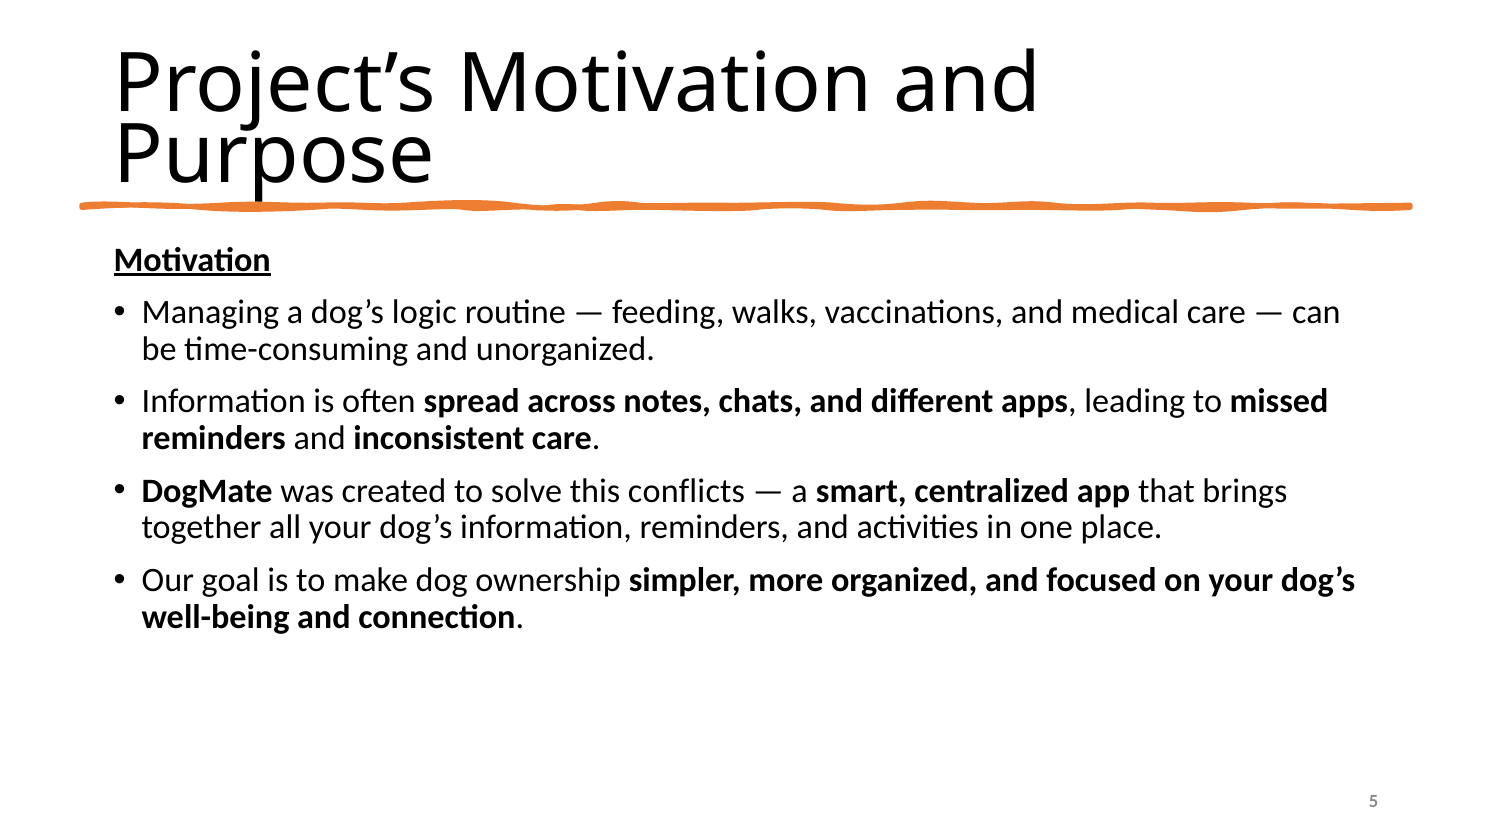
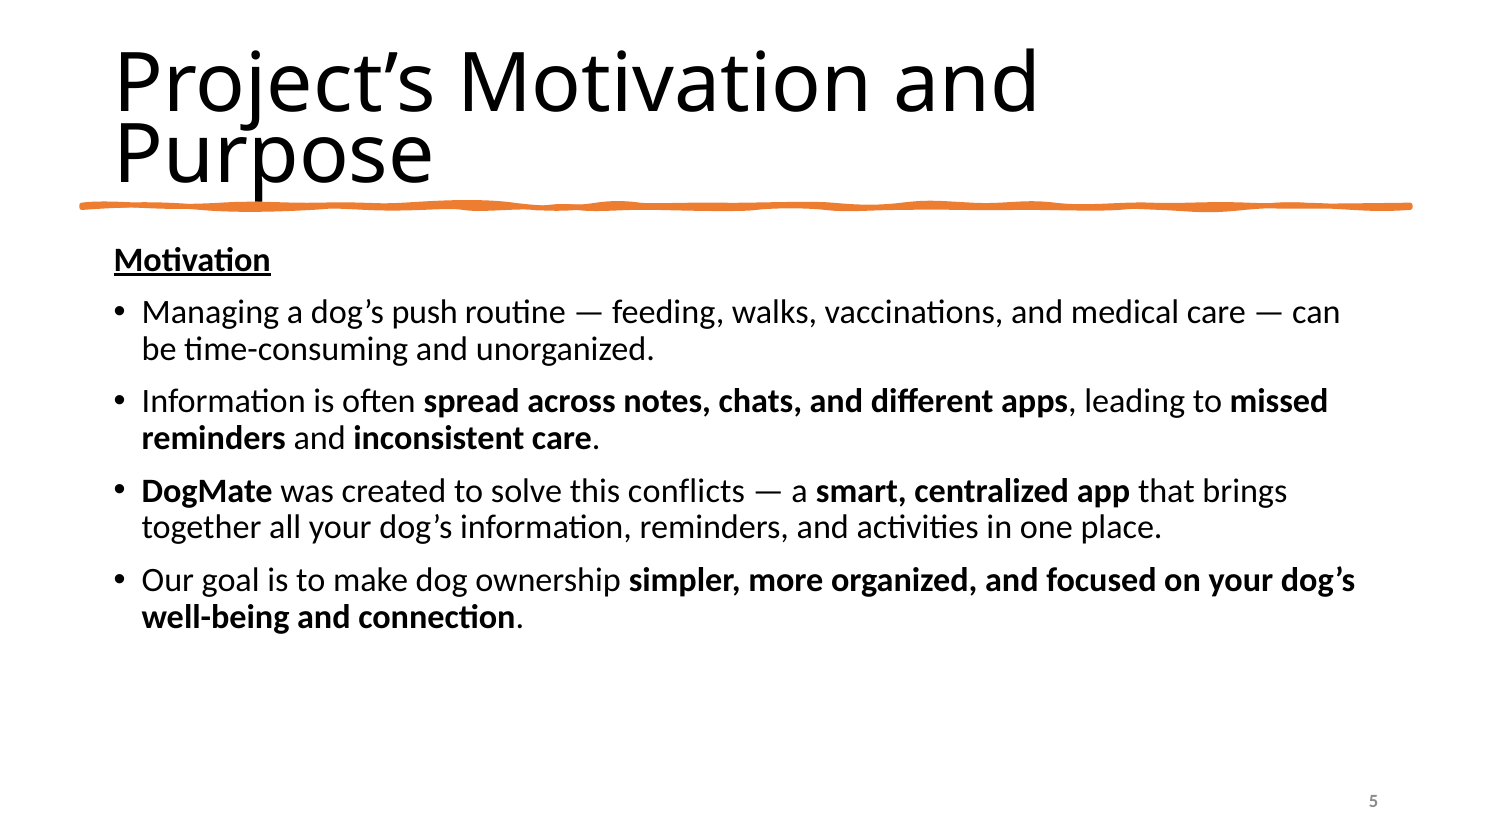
logic: logic -> push
